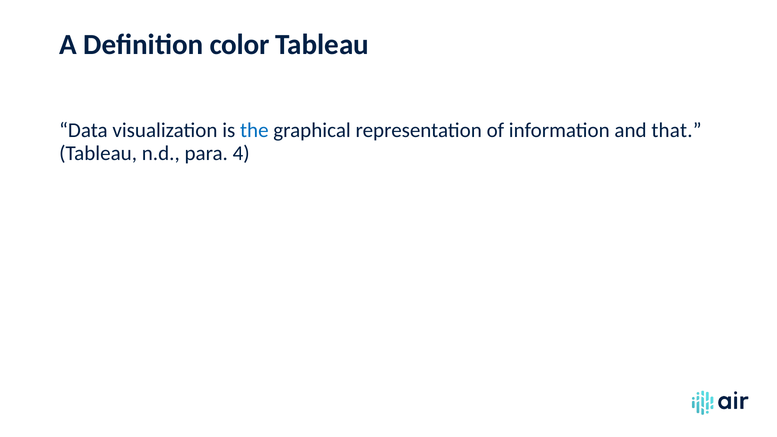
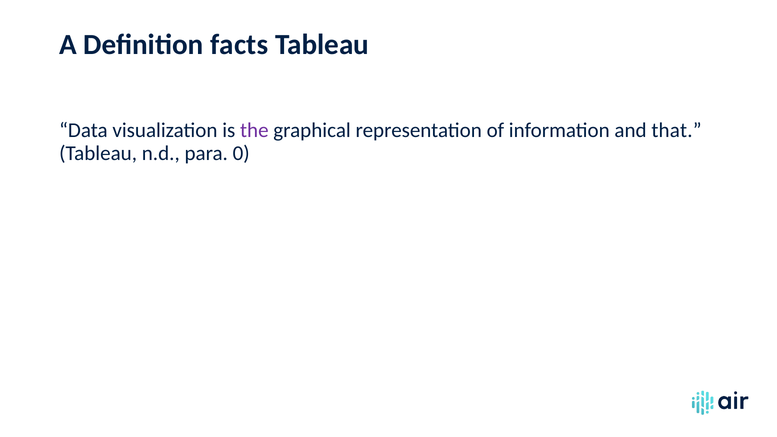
color: color -> facts
the colour: blue -> purple
4: 4 -> 0
